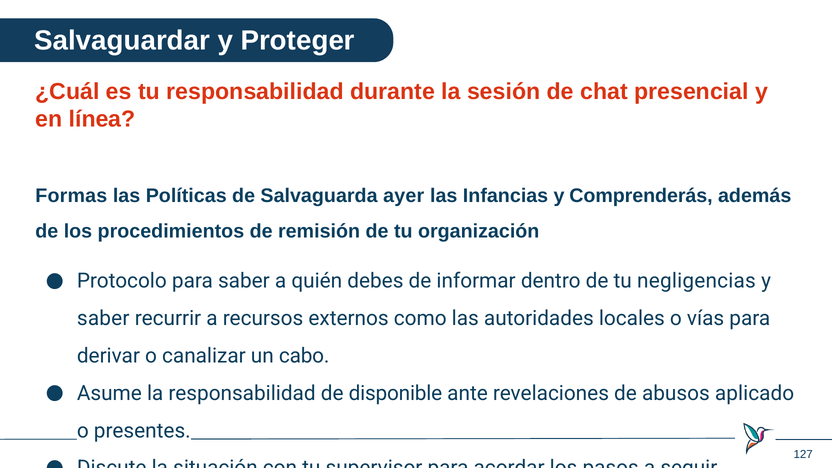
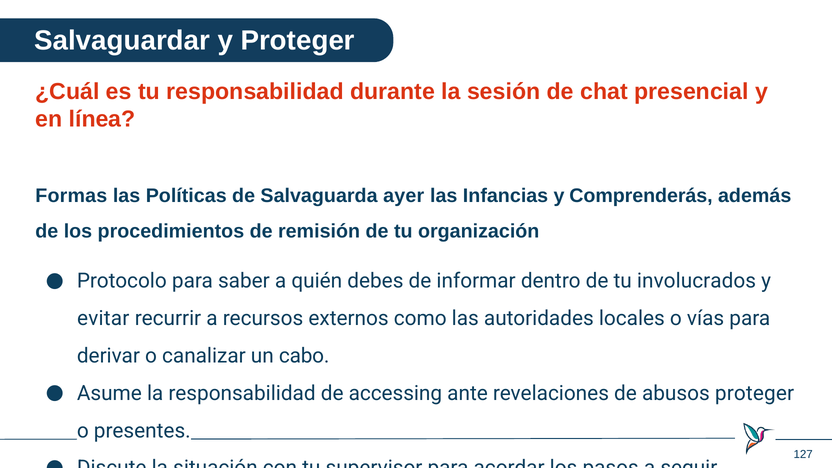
negligencias: negligencias -> involucrados
saber at (103, 318): saber -> evitar
disponible: disponible -> accessing
abusos aplicado: aplicado -> proteger
